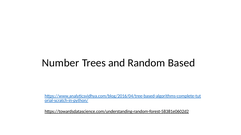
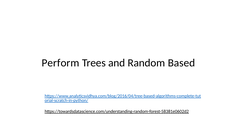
Number: Number -> Perform
